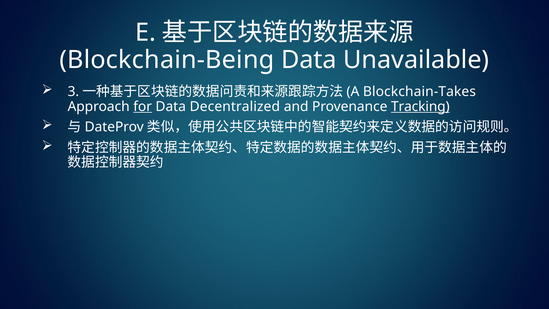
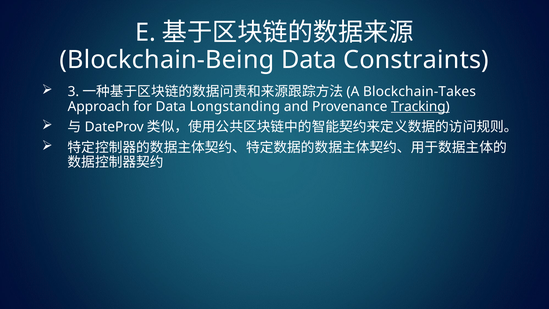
Unavailable: Unavailable -> Constraints
for underline: present -> none
Decentralized: Decentralized -> Longstanding
